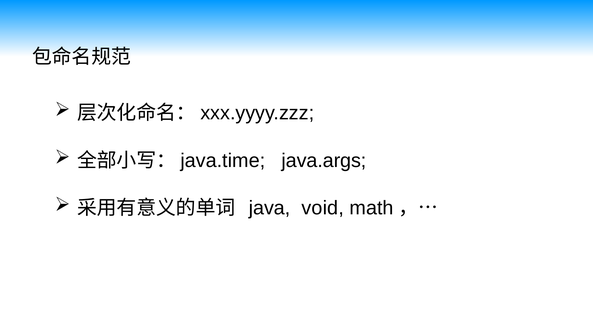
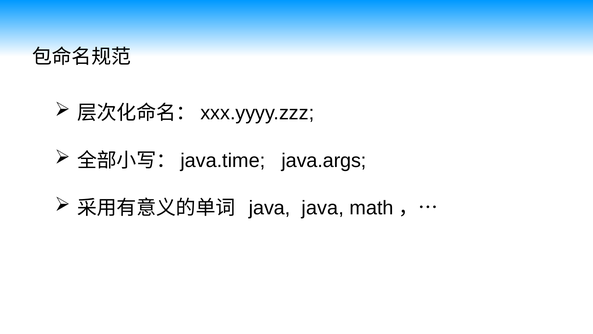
java void: void -> java
